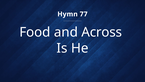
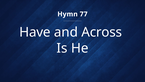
Food: Food -> Have
